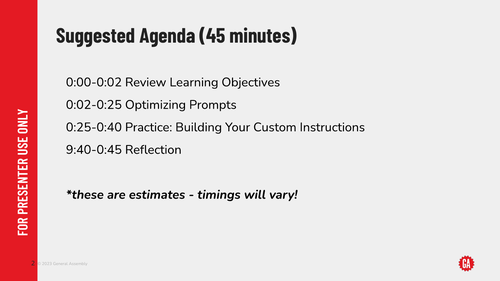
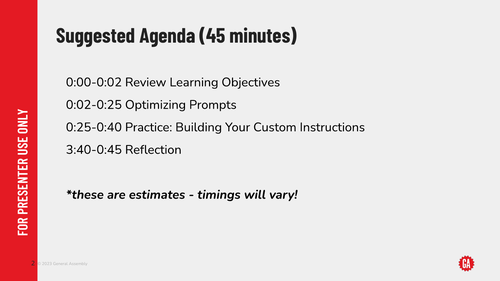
9:40-0:45: 9:40-0:45 -> 3:40-0:45
